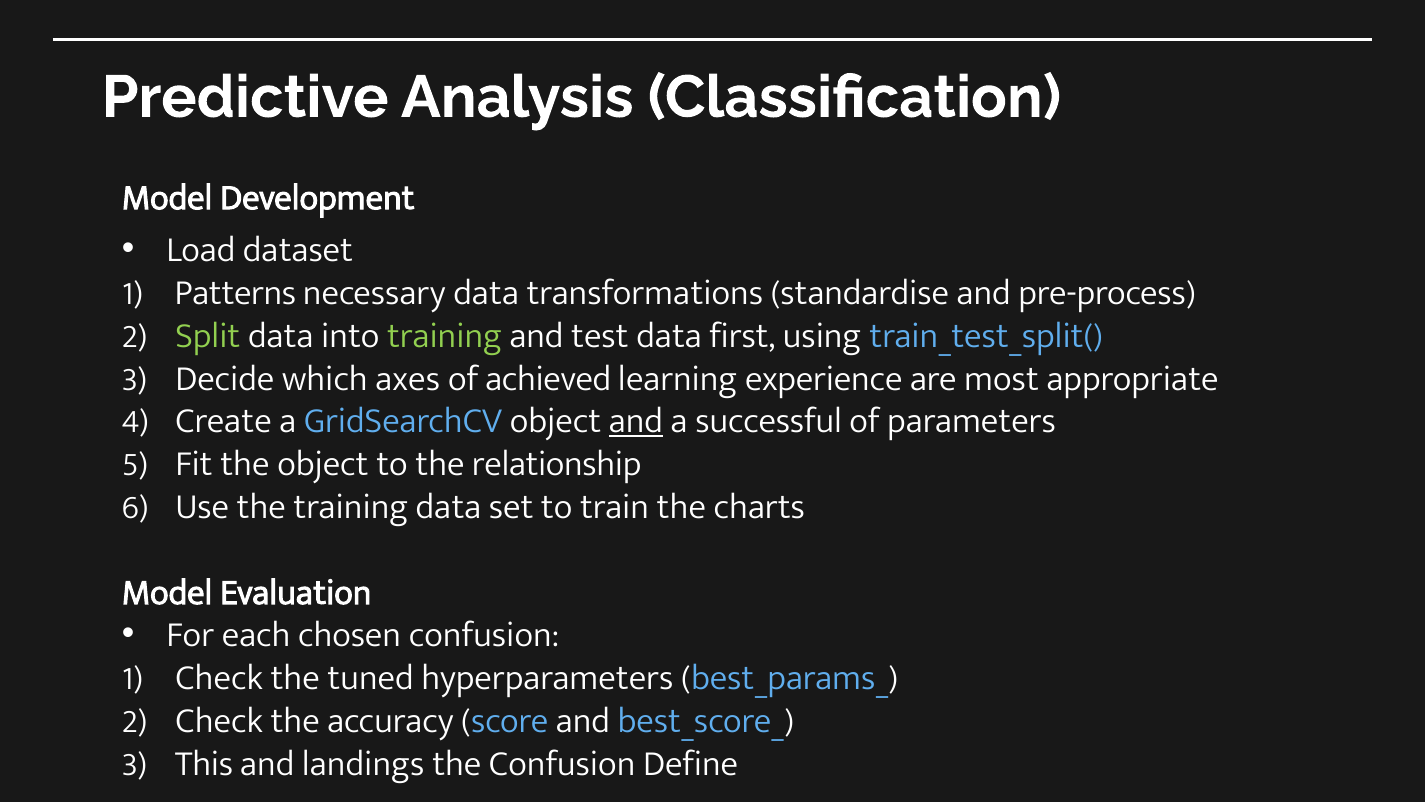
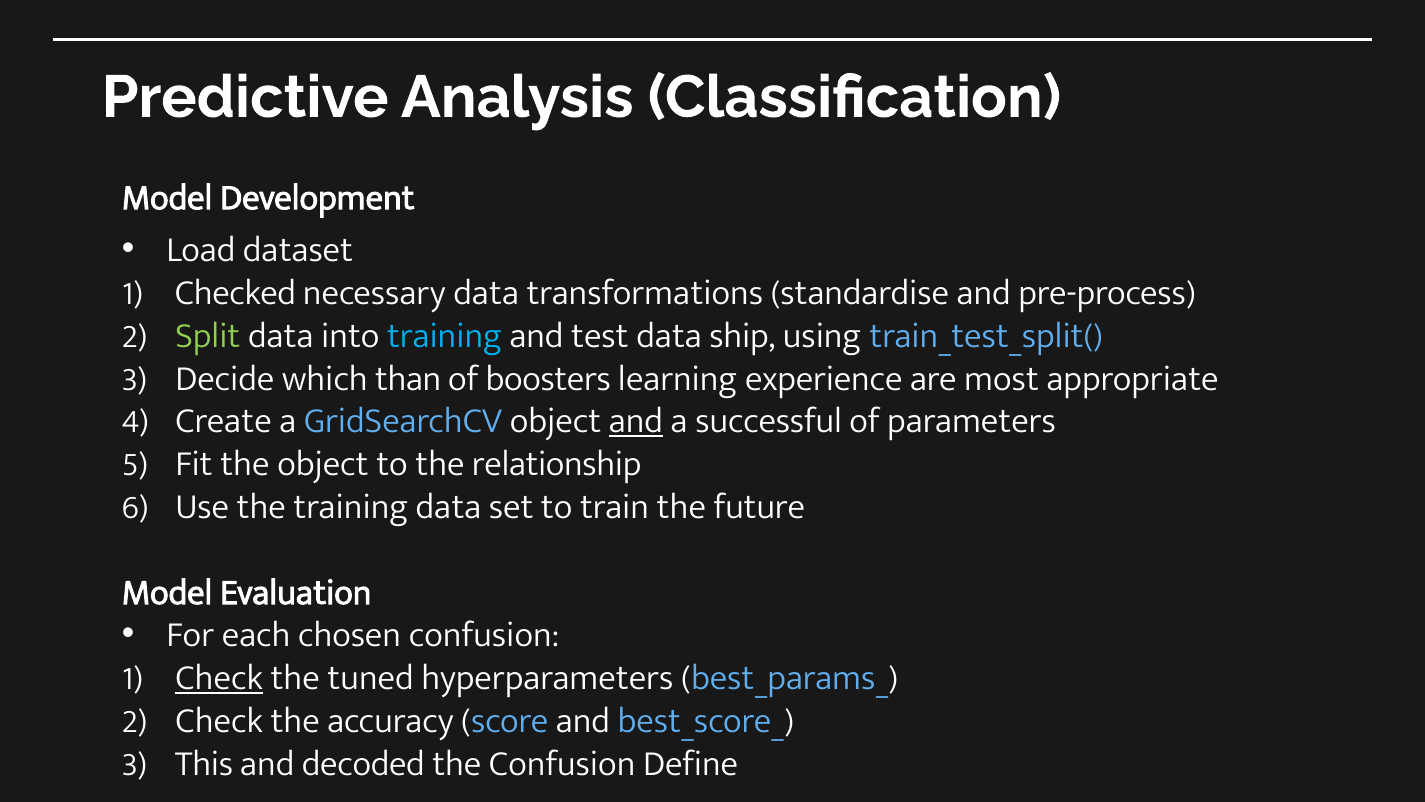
Patterns: Patterns -> Checked
training at (445, 335) colour: light green -> light blue
first: first -> ship
axes: axes -> than
achieved: achieved -> boosters
charts: charts -> future
Check at (219, 677) underline: none -> present
landings: landings -> decoded
